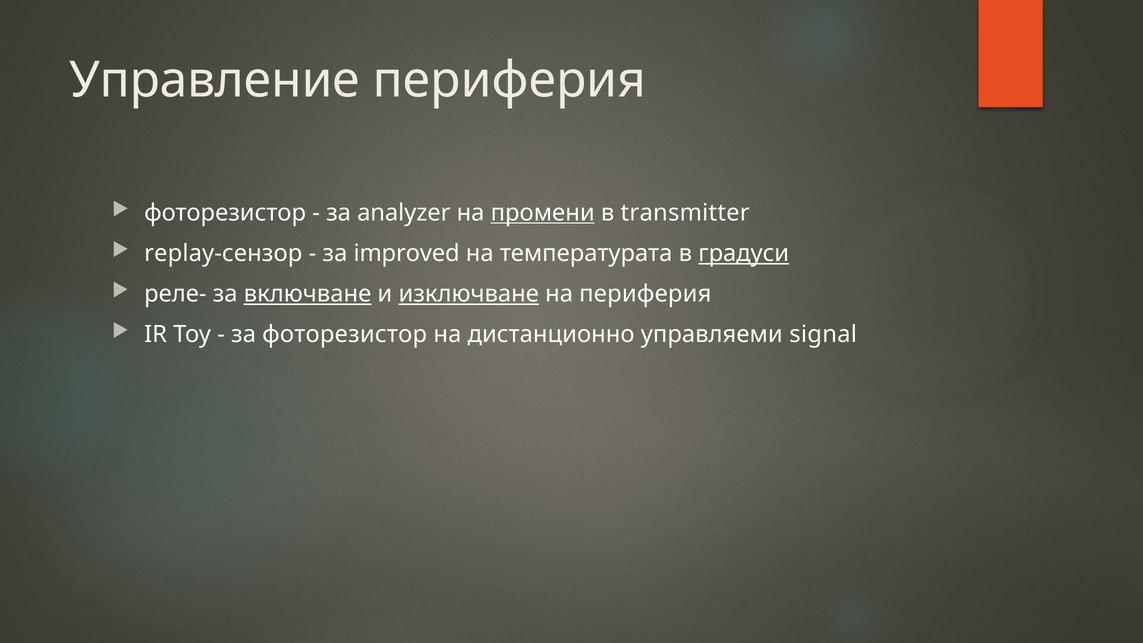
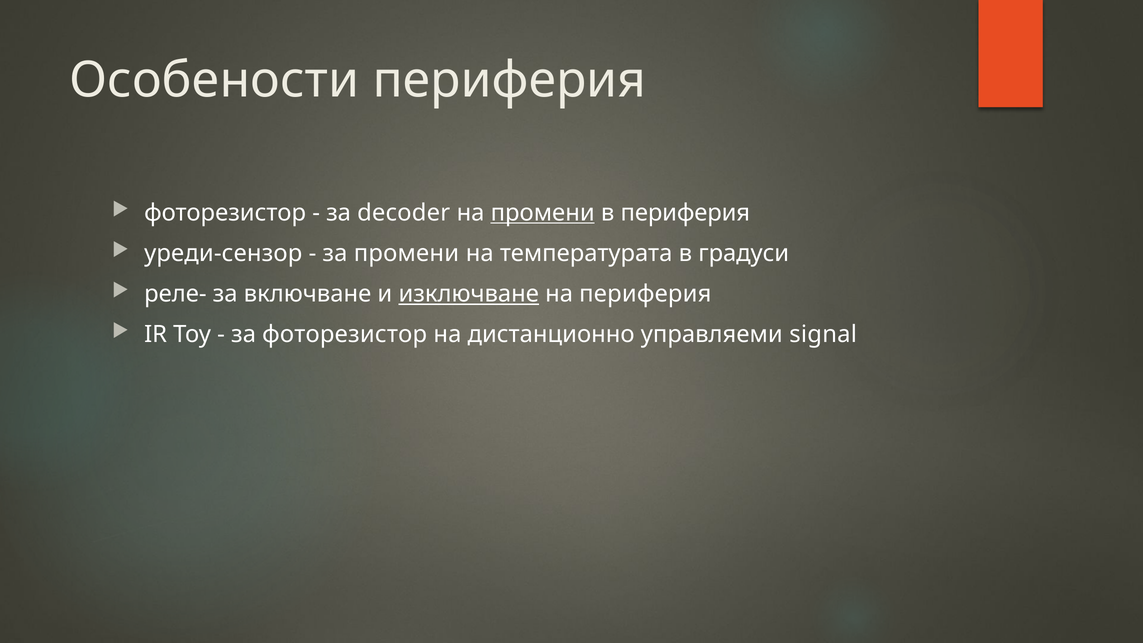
Управление: Управление -> Особености
analyzer: analyzer -> decoder
в transmitter: transmitter -> периферия
replay-сензор: replay-сензор -> уреди-сензор
за improved: improved -> промени
градуси underline: present -> none
включване underline: present -> none
